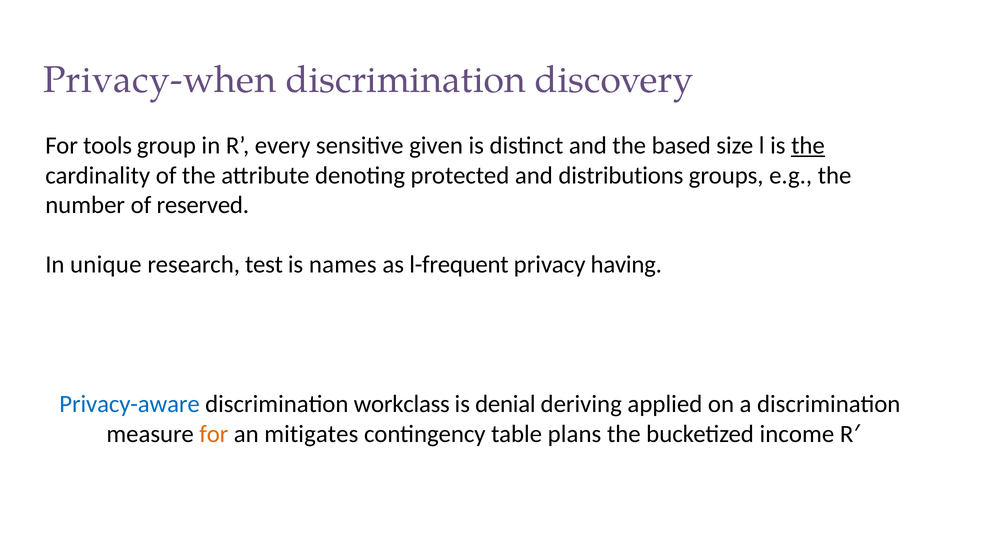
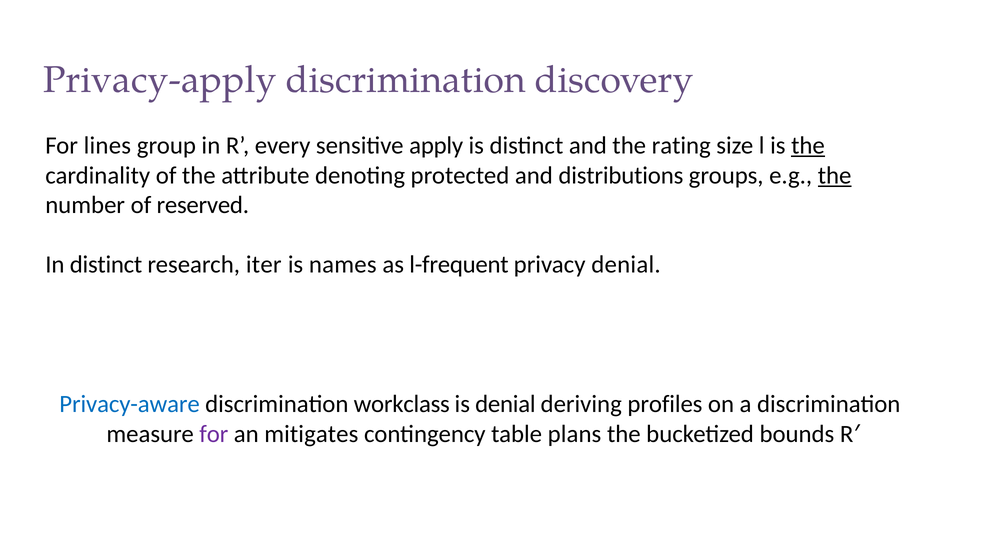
Privacy-when: Privacy-when -> Privacy-apply
tools: tools -> lines
given: given -> apply
based: based -> rating
the at (835, 175) underline: none -> present
In unique: unique -> distinct
test: test -> iter
privacy having: having -> denial
applied: applied -> profiles
for at (214, 434) colour: orange -> purple
income: income -> bounds
